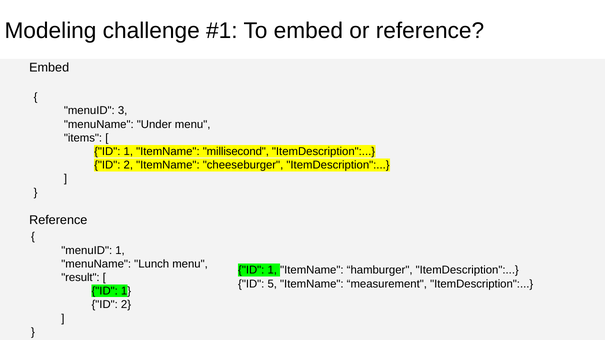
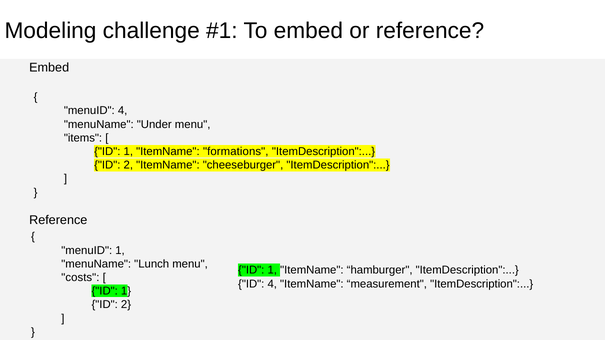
menuID 3: 3 -> 4
millisecond: millisecond -> formations
result: result -> costs
ID 5: 5 -> 4
